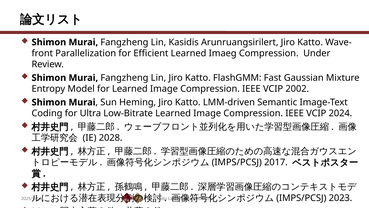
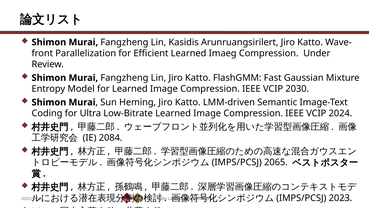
2002: 2002 -> 2030
2028: 2028 -> 2084
2017: 2017 -> 2065
